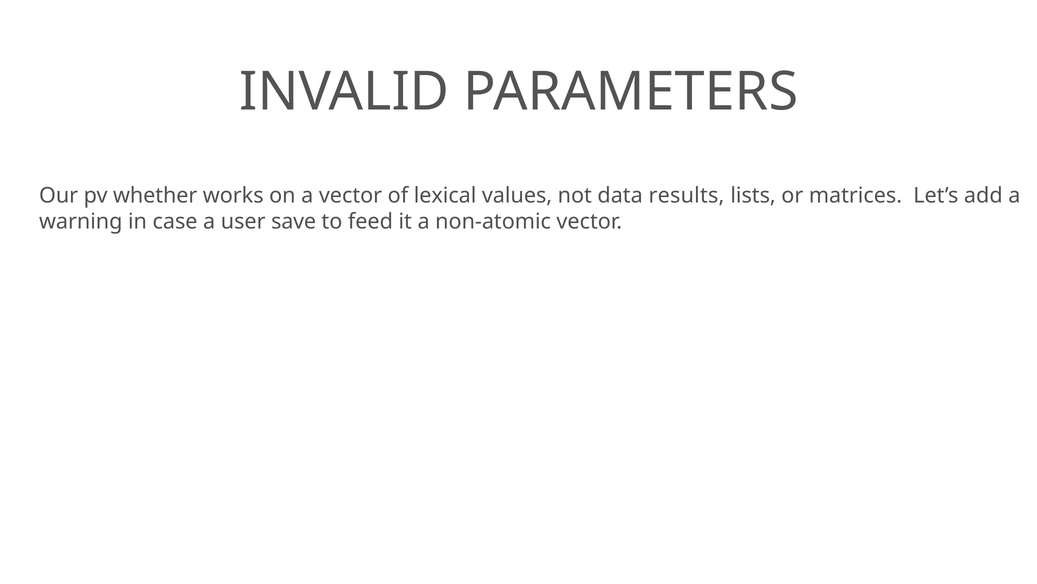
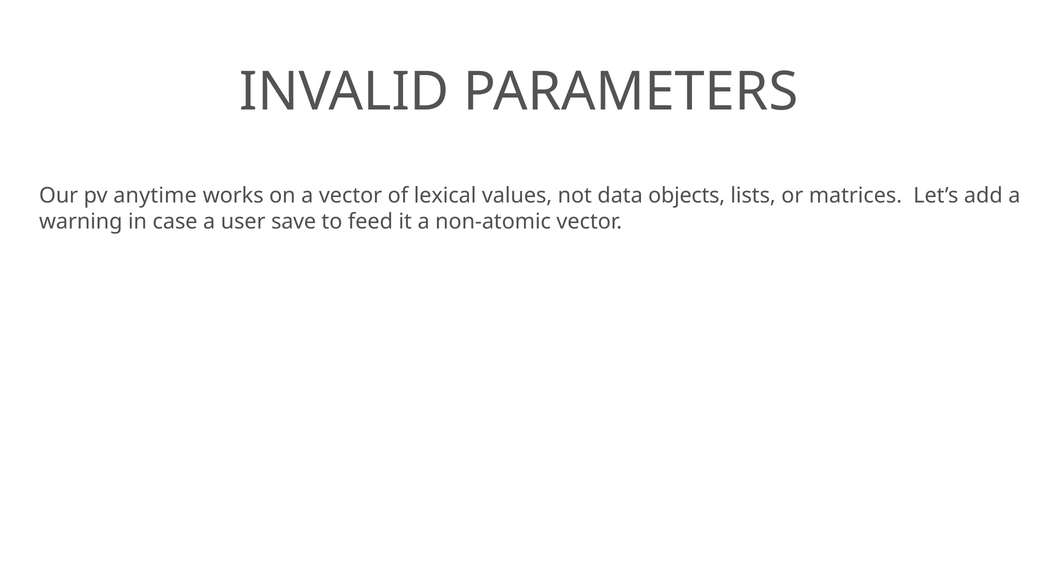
whether: whether -> anytime
results: results -> objects
